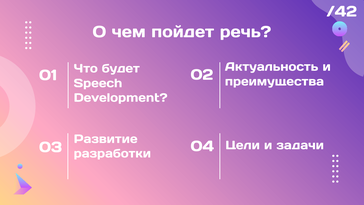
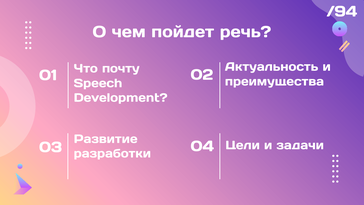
/42: /42 -> /94
будет: будет -> почту
